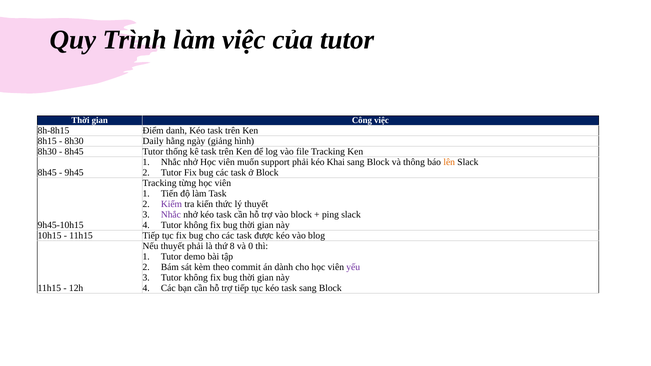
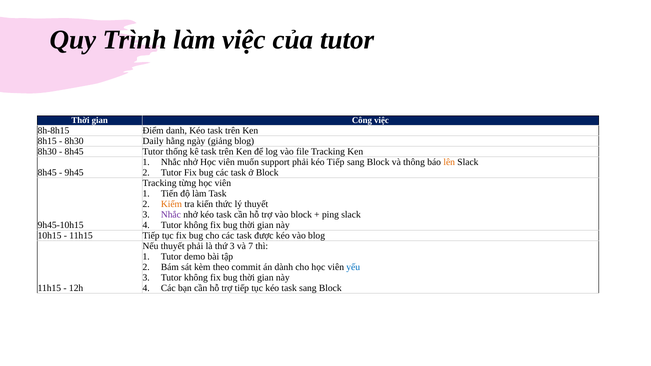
giảng hình: hình -> blog
kéo Khai: Khai -> Tiếp
Kiểm colour: purple -> orange
thứ 8: 8 -> 3
0: 0 -> 7
yếu colour: purple -> blue
